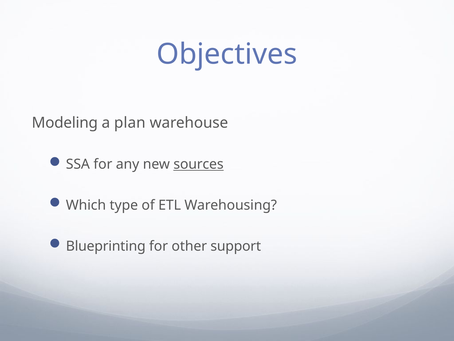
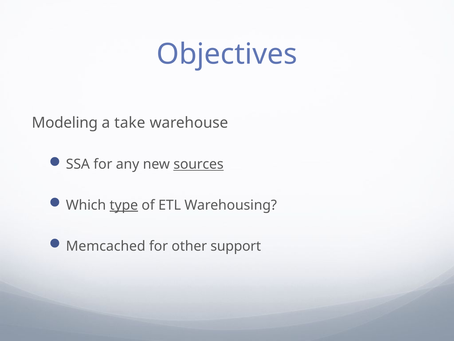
plan: plan -> take
type underline: none -> present
Blueprinting: Blueprinting -> Memcached
